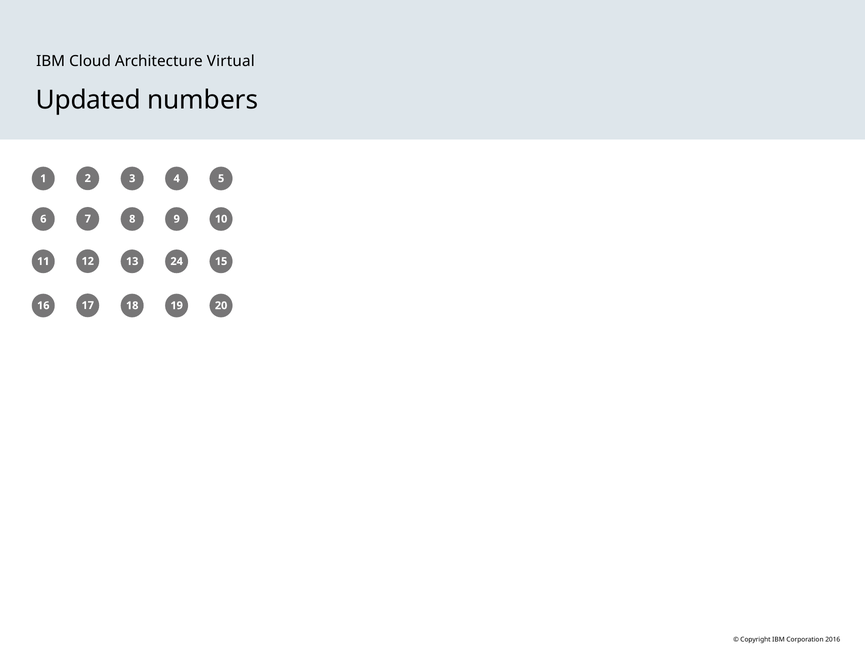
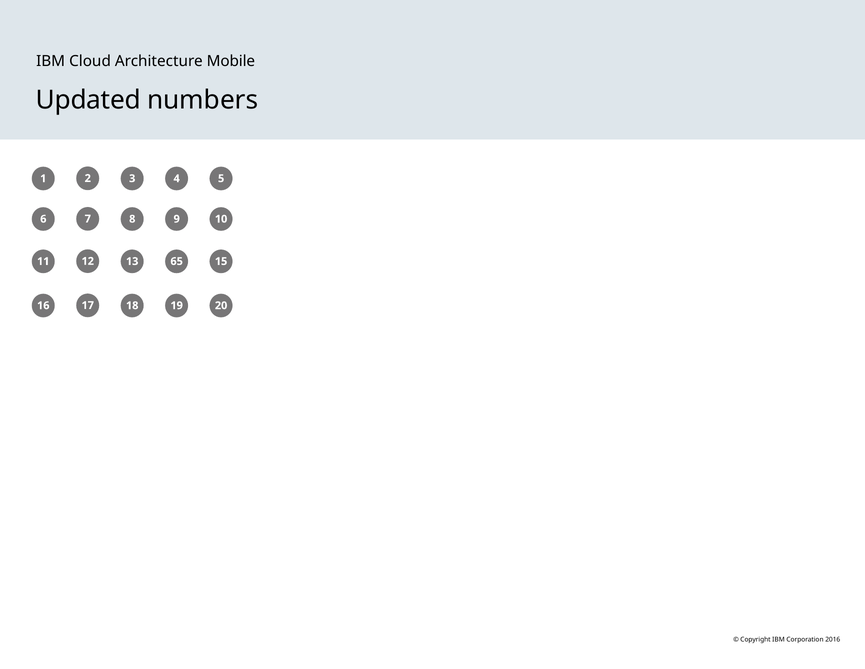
Virtual: Virtual -> Mobile
24: 24 -> 65
